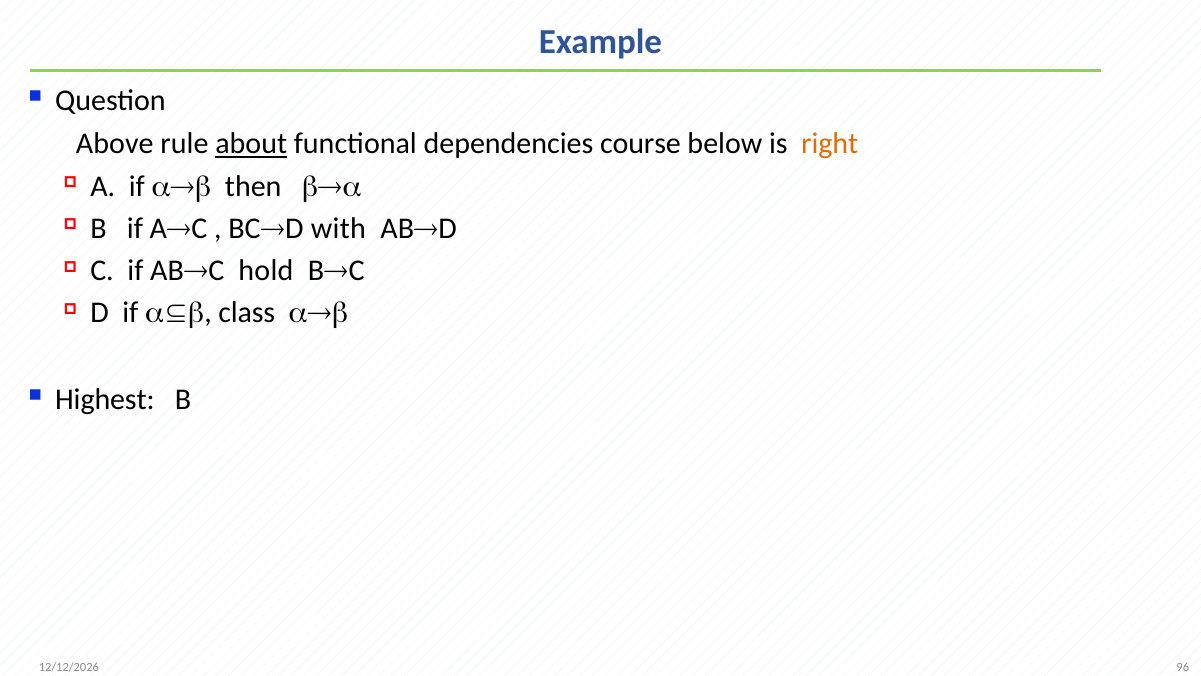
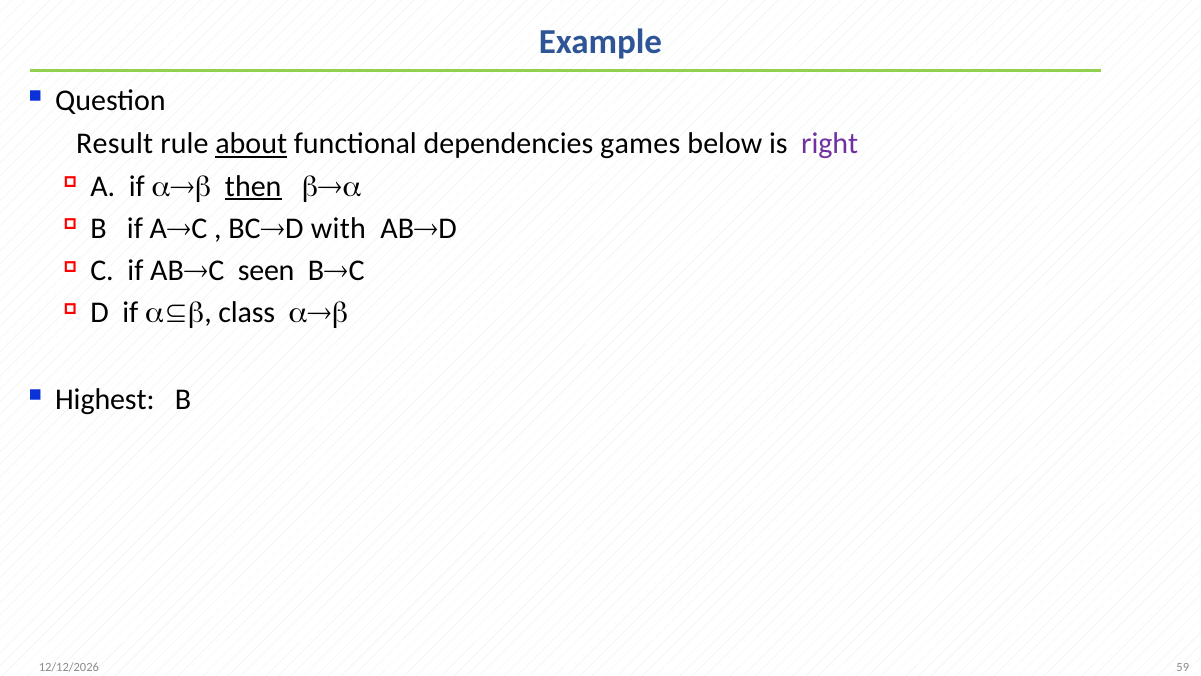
Above: Above -> Result
course: course -> games
right colour: orange -> purple
then underline: none -> present
hold: hold -> seen
96: 96 -> 59
